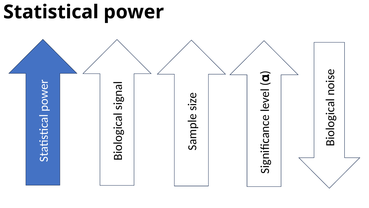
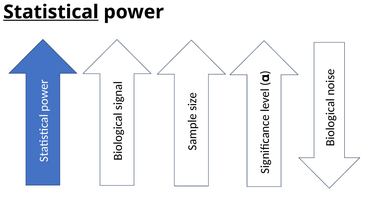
Statistical underline: none -> present
